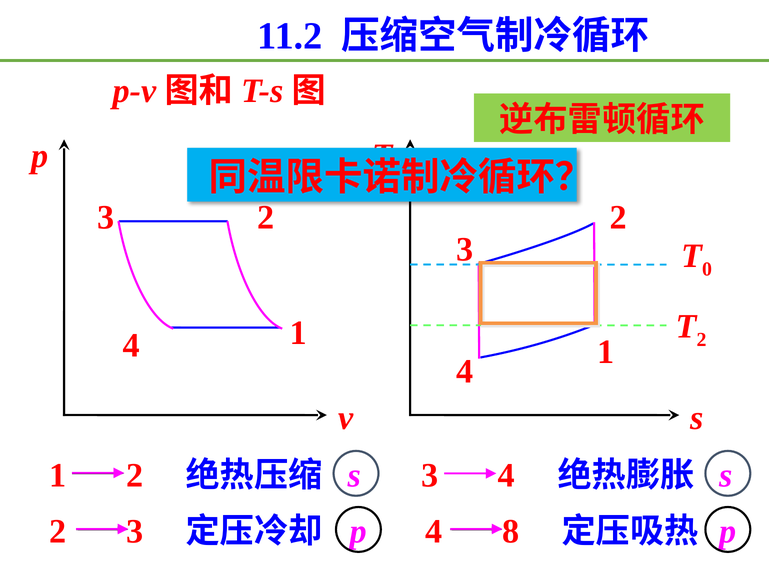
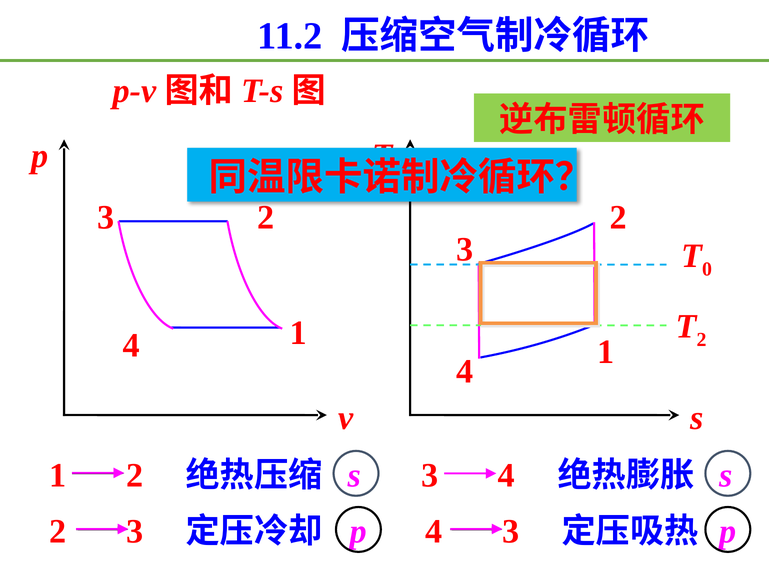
4 8: 8 -> 3
